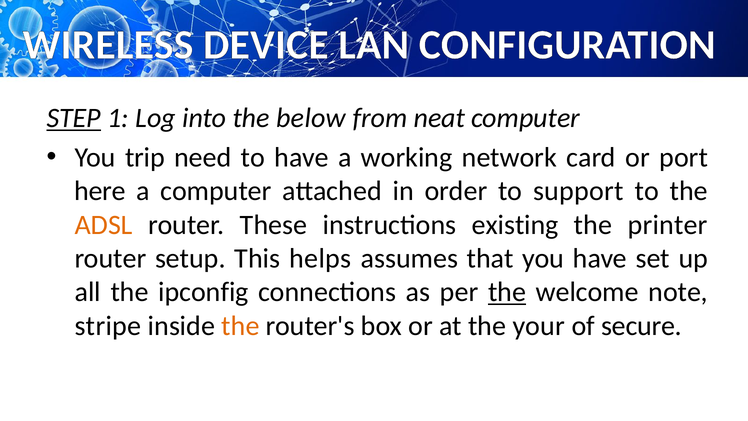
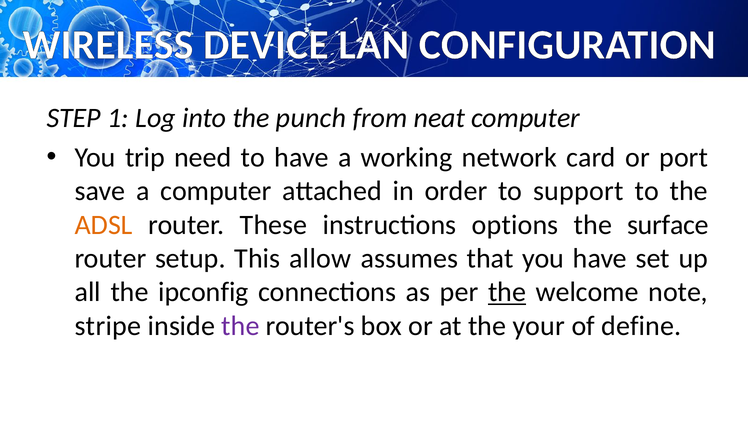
STEP underline: present -> none
below: below -> punch
here: here -> save
existing: existing -> options
printer: printer -> surface
helps: helps -> allow
the at (240, 326) colour: orange -> purple
secure: secure -> define
